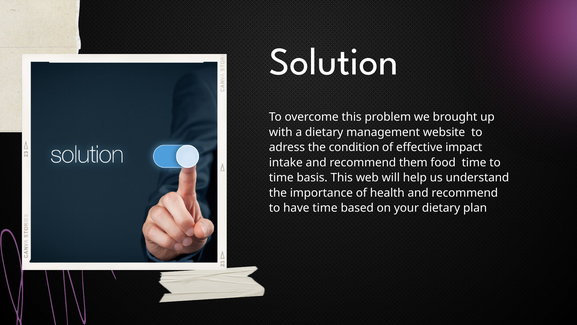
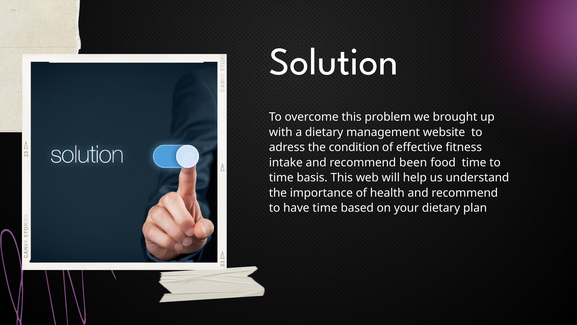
impact: impact -> fitness
them: them -> been
